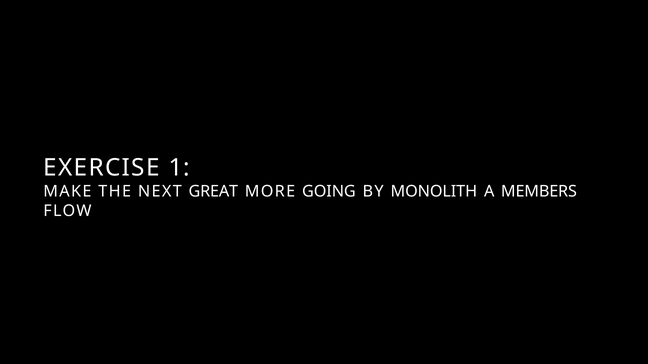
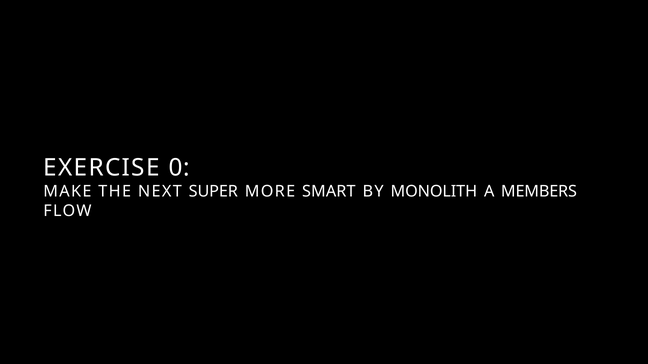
1: 1 -> 0
GREAT: GREAT -> SUPER
GOING: GOING -> SMART
